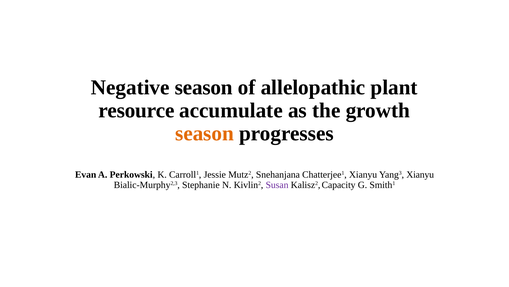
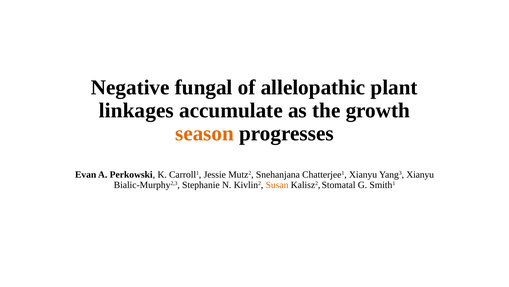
Negative season: season -> fungal
resource: resource -> linkages
Susan colour: purple -> orange
Capacity: Capacity -> Stomatal
